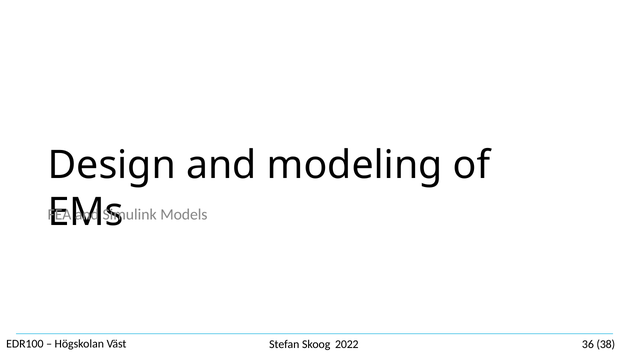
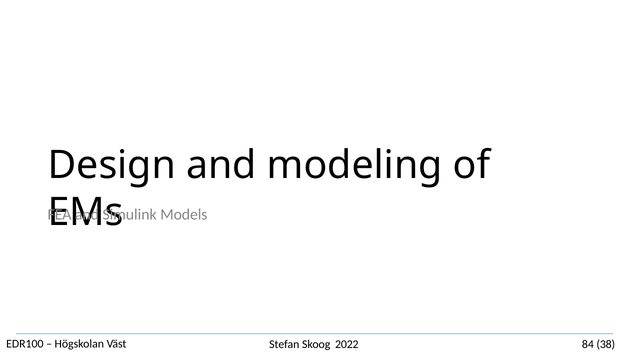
36: 36 -> 84
